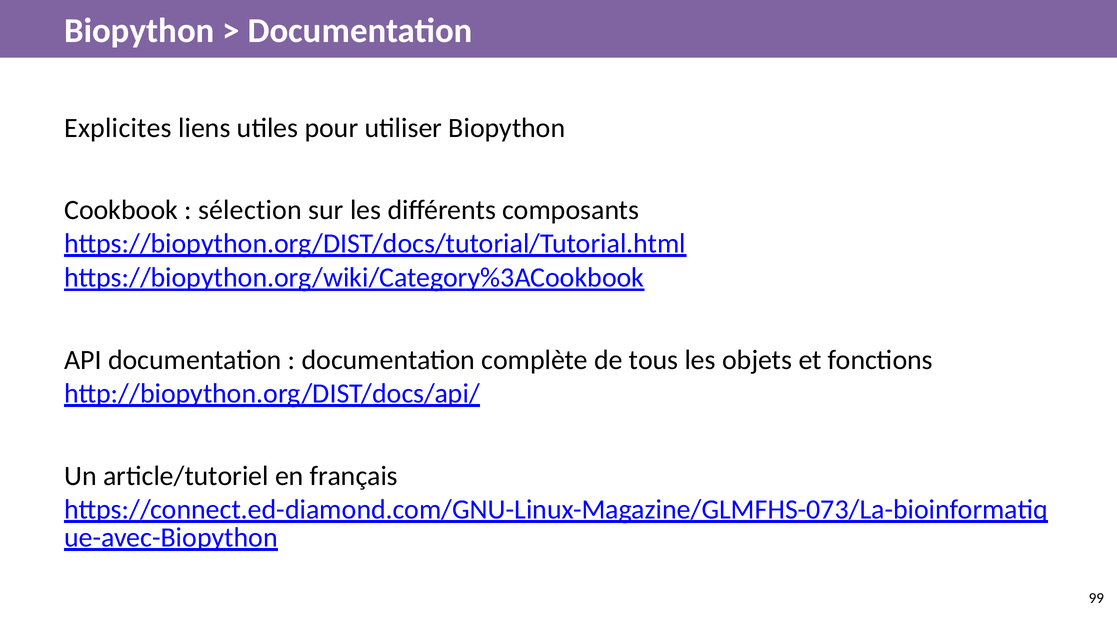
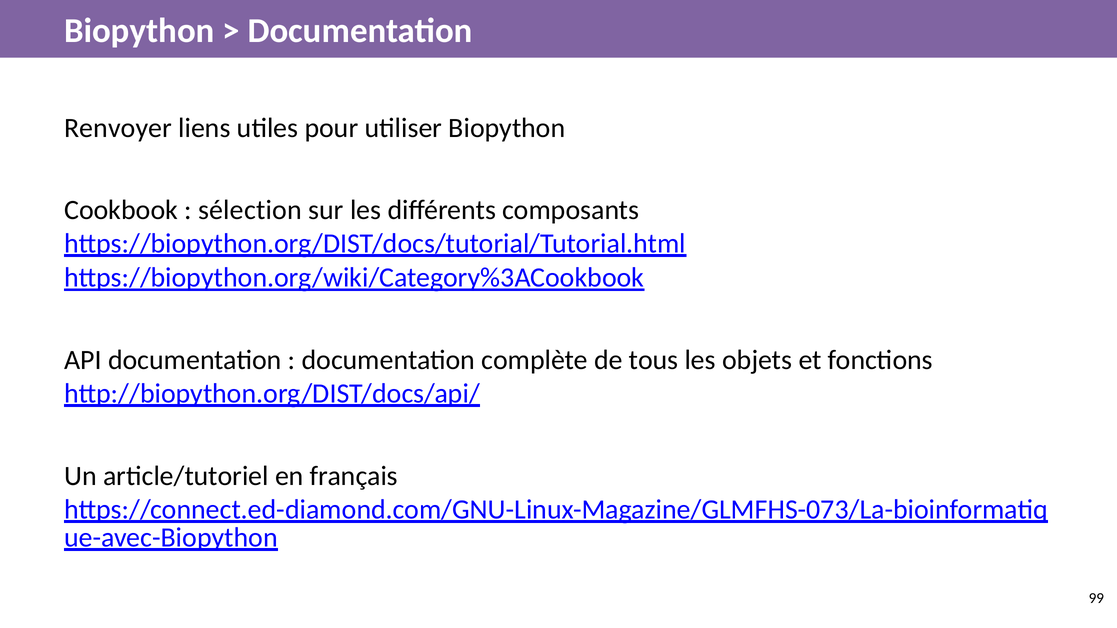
Explicites: Explicites -> Renvoyer
